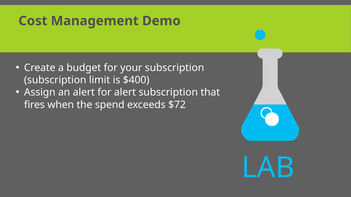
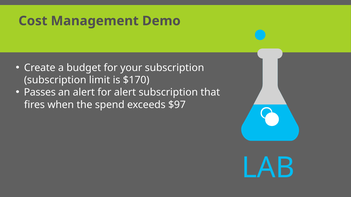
$400: $400 -> $170
Assign: Assign -> Passes
$72: $72 -> $97
